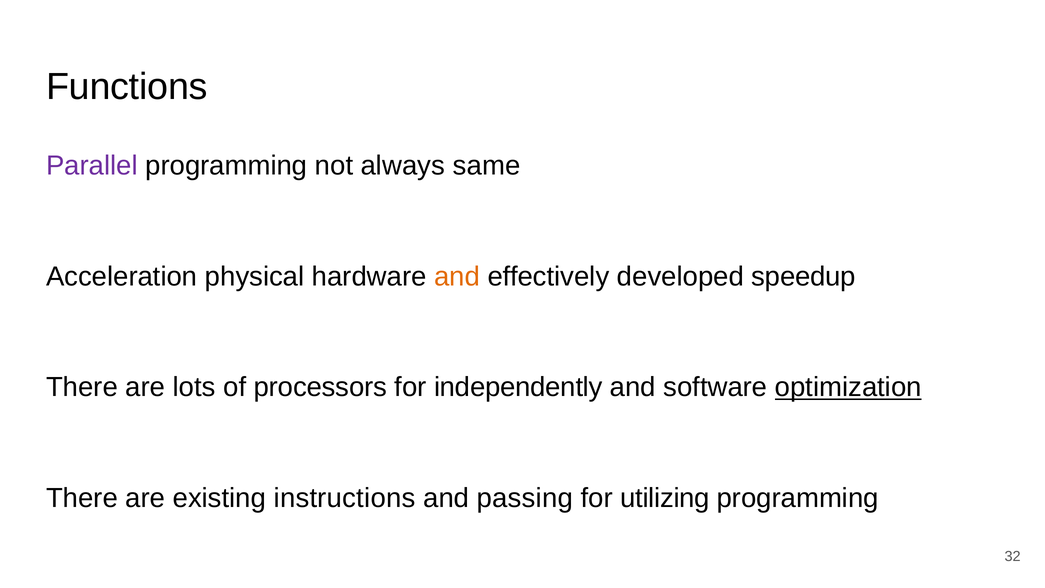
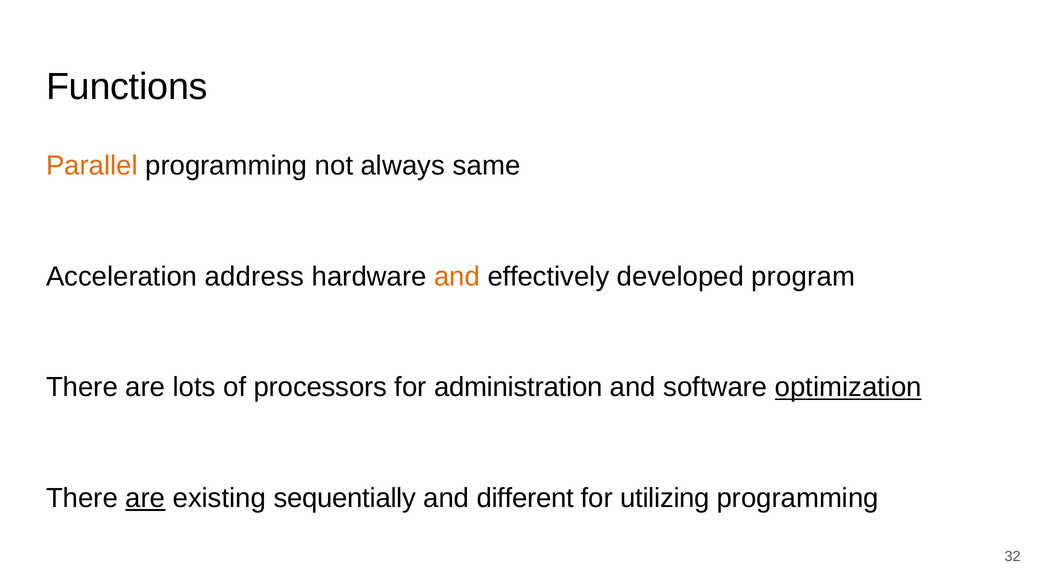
Parallel colour: purple -> orange
physical: physical -> address
speedup: speedup -> program
independently: independently -> administration
are at (145, 498) underline: none -> present
instructions: instructions -> sequentially
passing: passing -> different
